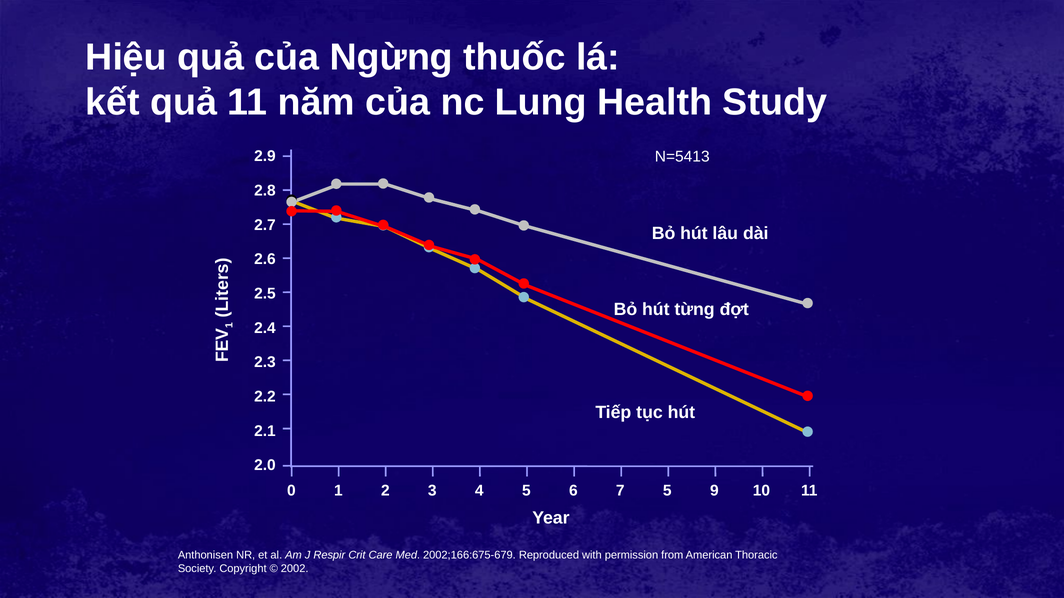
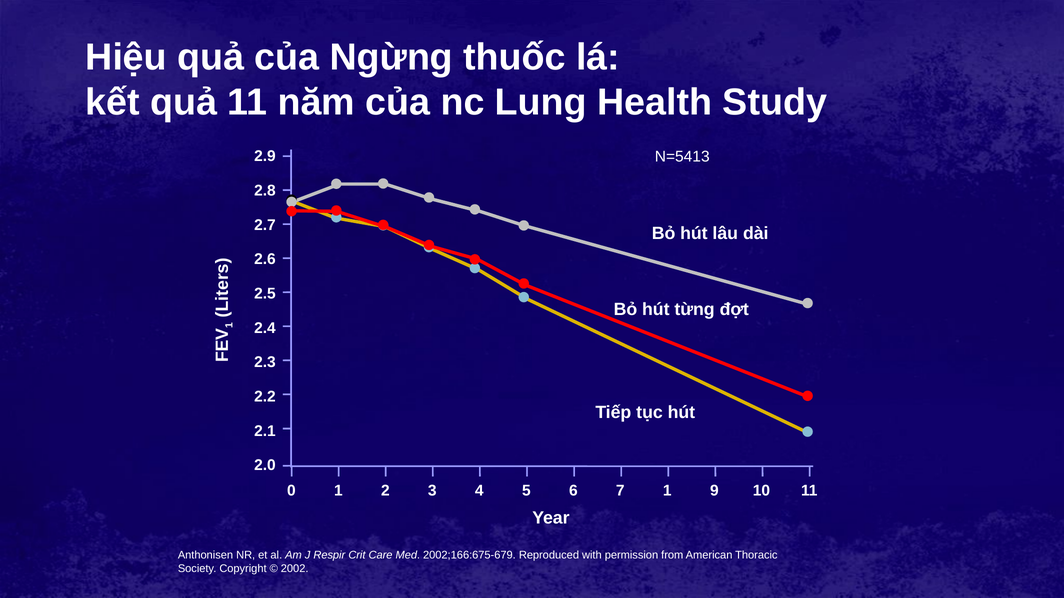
7 5: 5 -> 1
